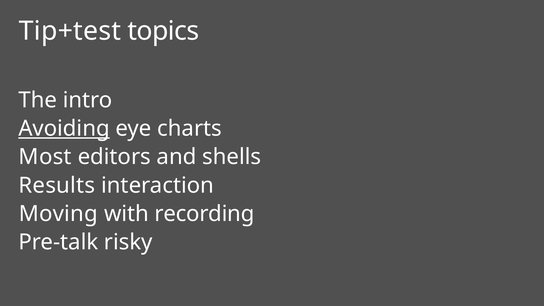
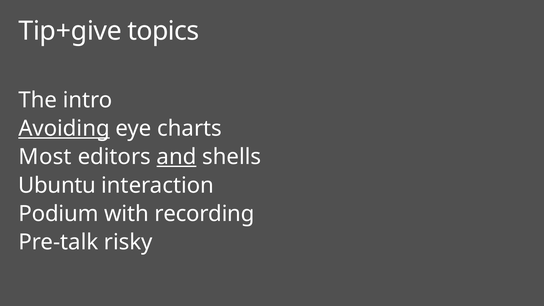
Tip+test: Tip+test -> Tip+give
and underline: none -> present
Results: Results -> Ubuntu
Moving: Moving -> Podium
